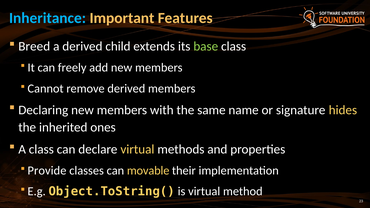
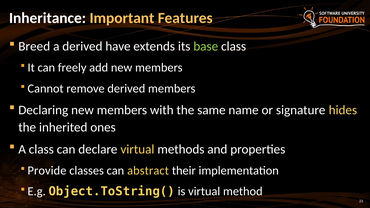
Inheritance colour: light blue -> white
child: child -> have
movable: movable -> abstract
